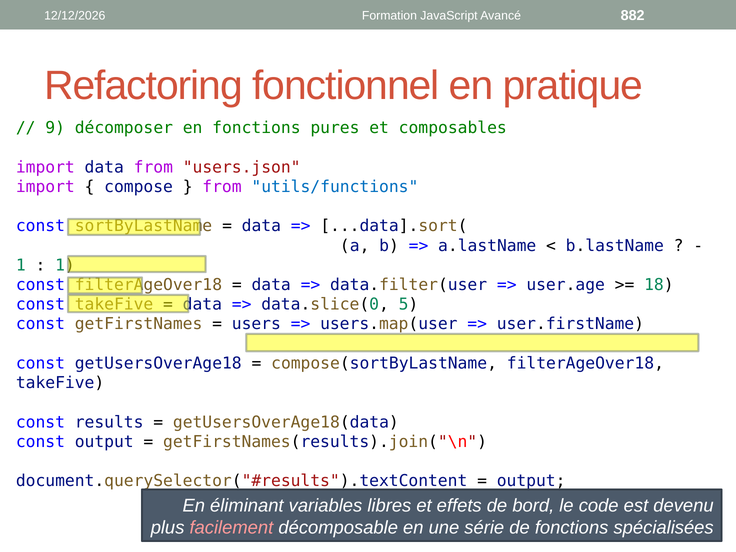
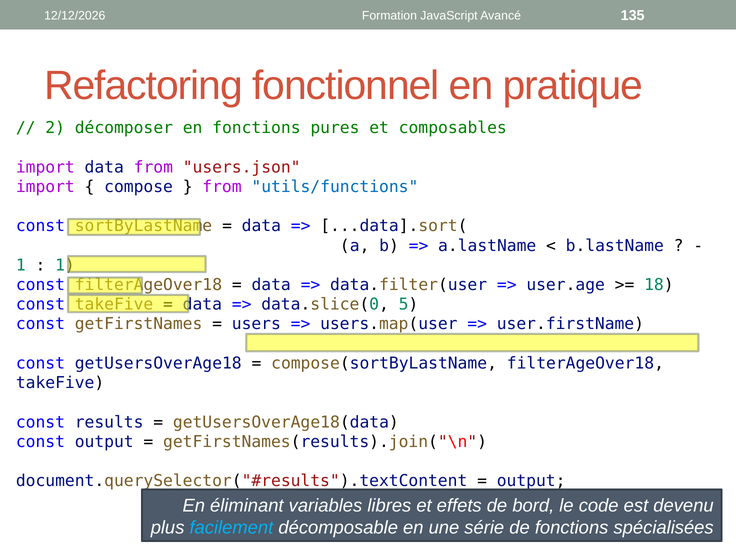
882: 882 -> 135
9: 9 -> 2
facilement colour: pink -> light blue
